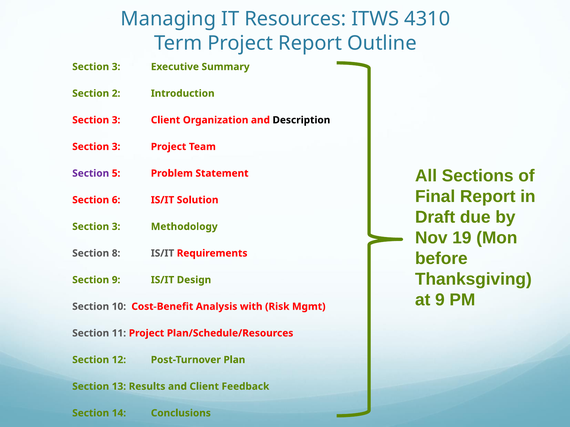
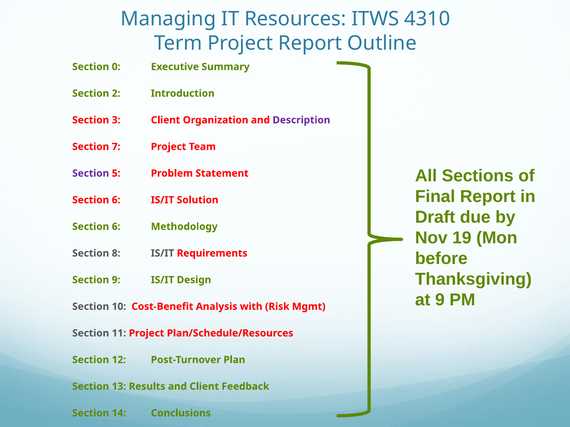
3 at (116, 67): 3 -> 0
Description colour: black -> purple
3 at (116, 147): 3 -> 7
3 at (116, 227): 3 -> 6
